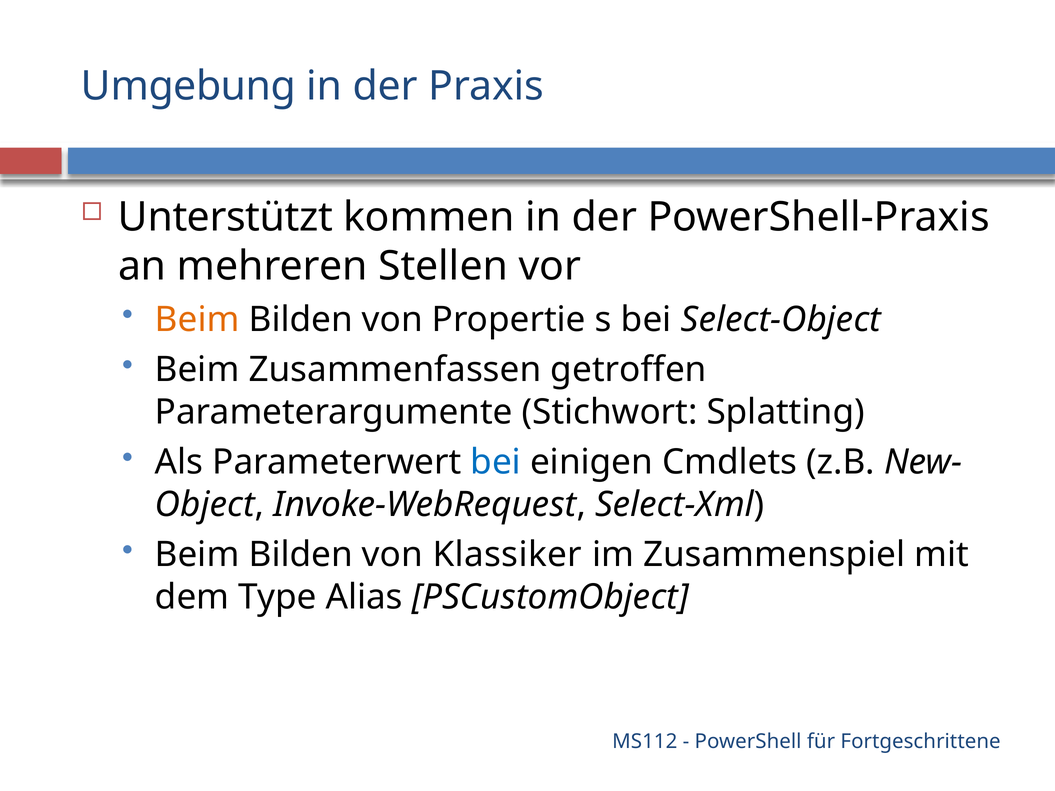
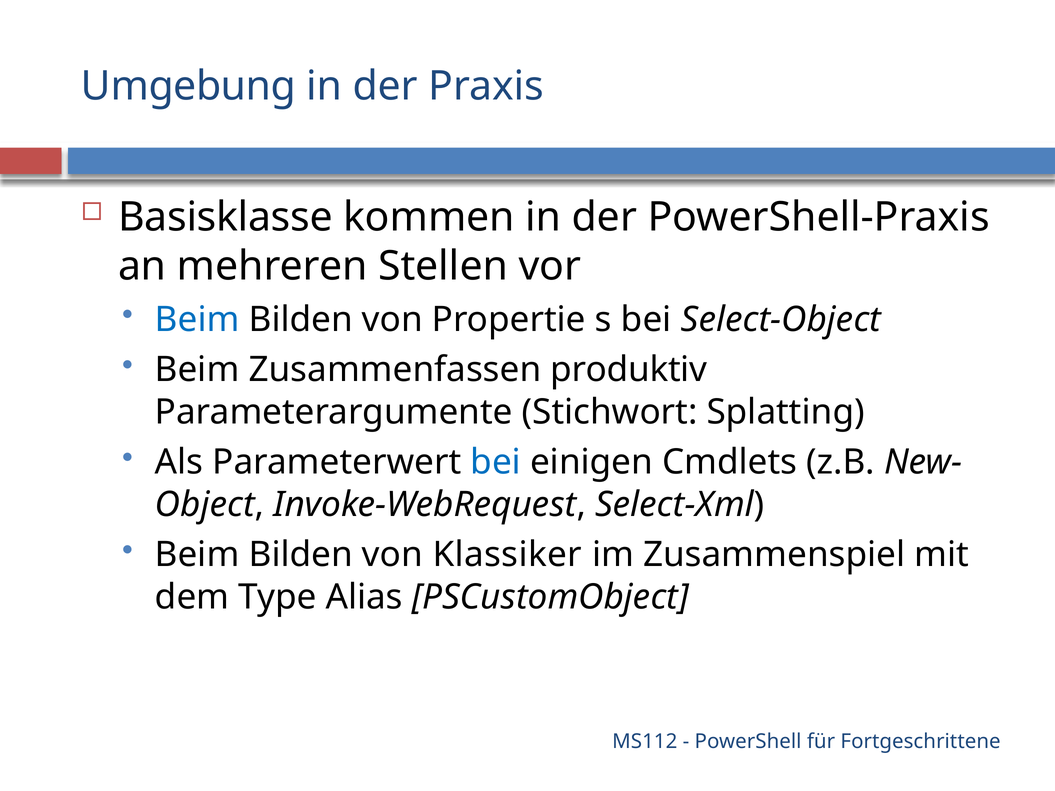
Unterstützt: Unterstützt -> Basisklasse
Beim at (197, 320) colour: orange -> blue
getroffen: getroffen -> produktiv
